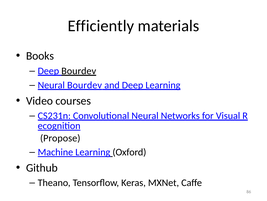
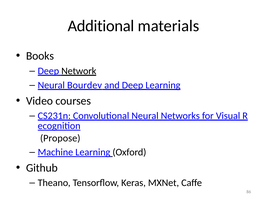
Efficiently: Efficiently -> Additional
Deep Bourdev: Bourdev -> Network
